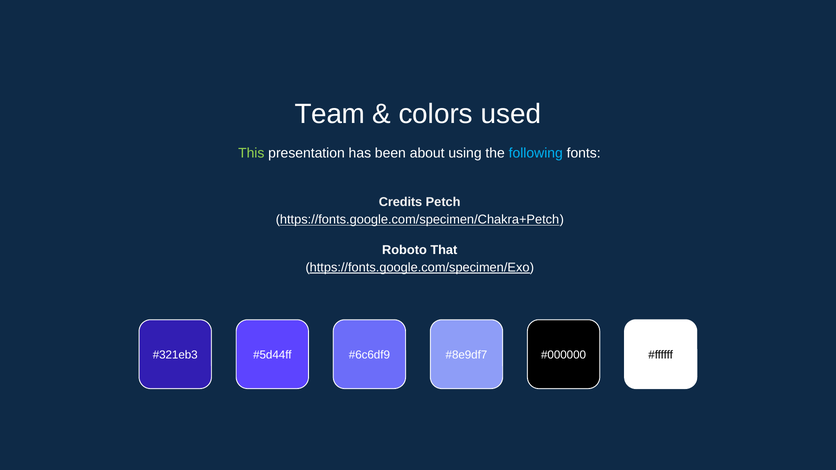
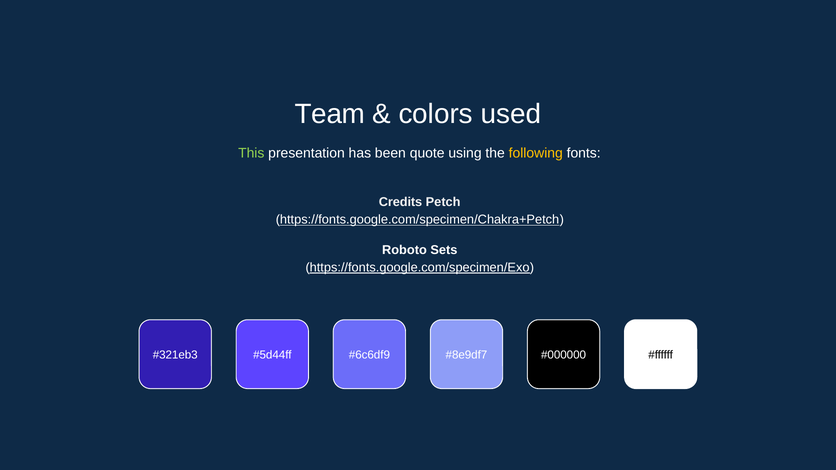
about: about -> quote
following colour: light blue -> yellow
That: That -> Sets
